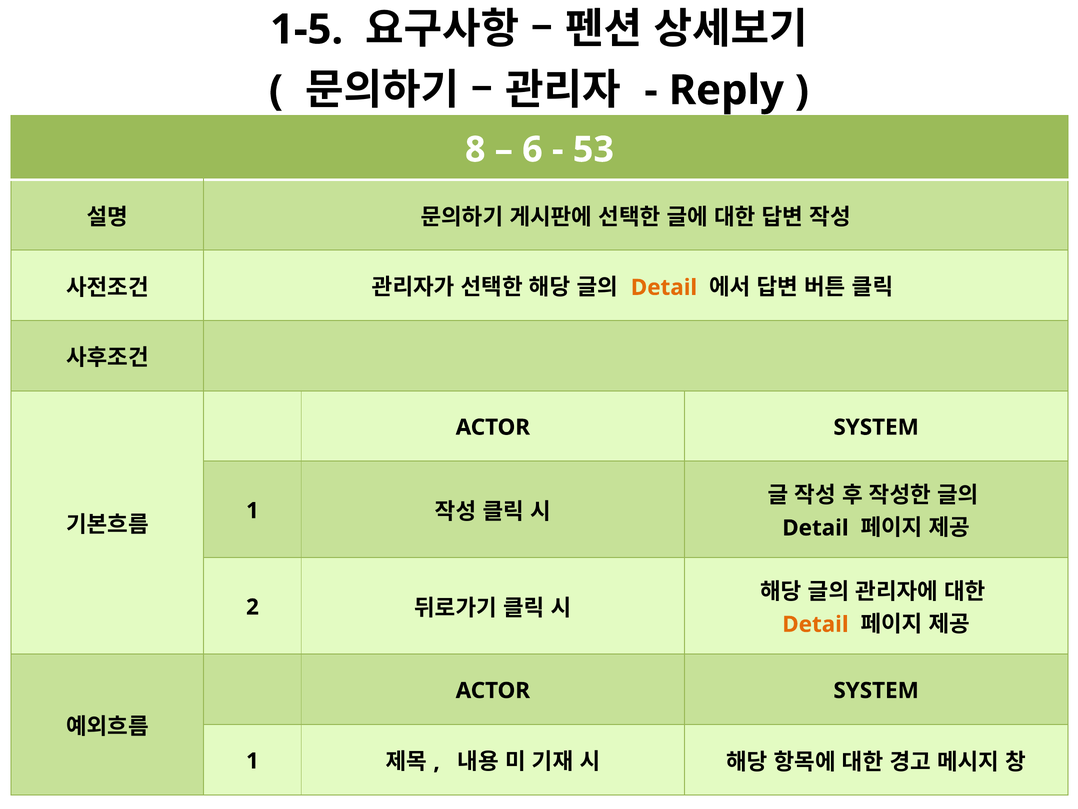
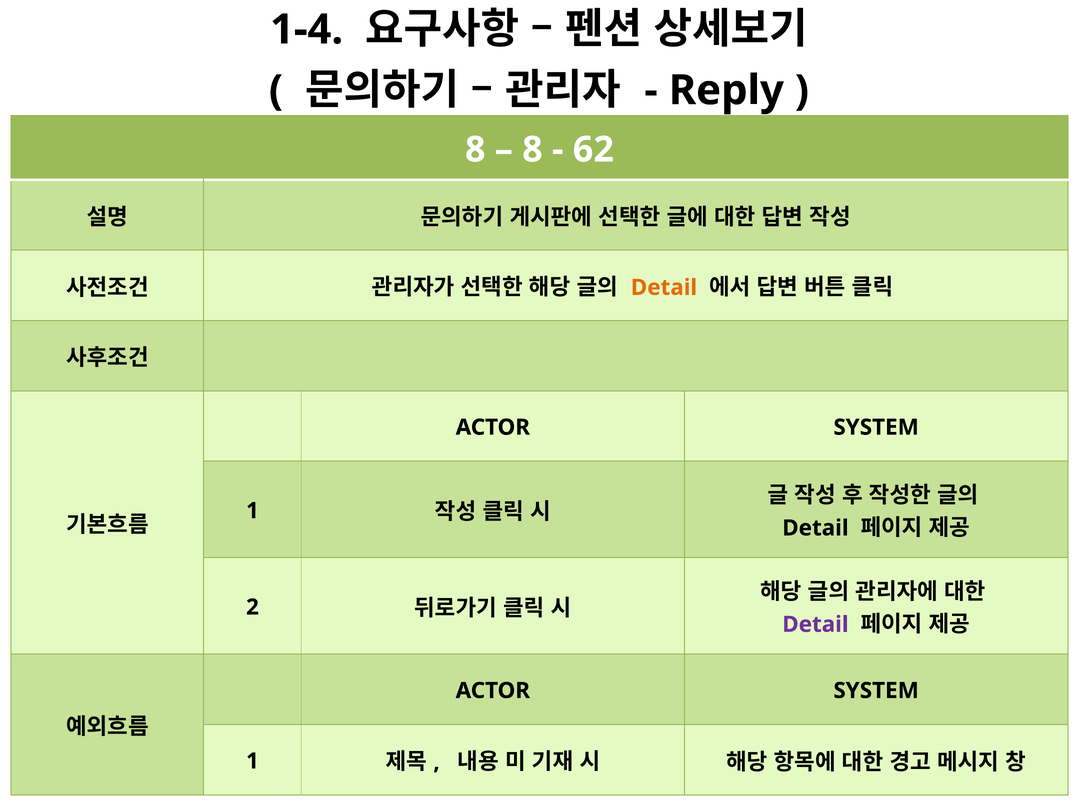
1-5: 1-5 -> 1-4
6 at (532, 150): 6 -> 8
53: 53 -> 62
Detail at (815, 624) colour: orange -> purple
